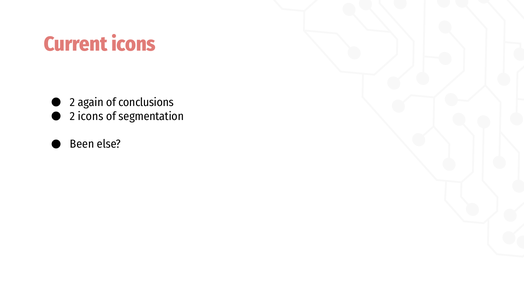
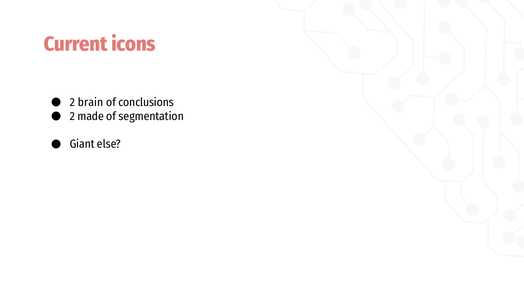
again: again -> brain
2 icons: icons -> made
Been: Been -> Giant
